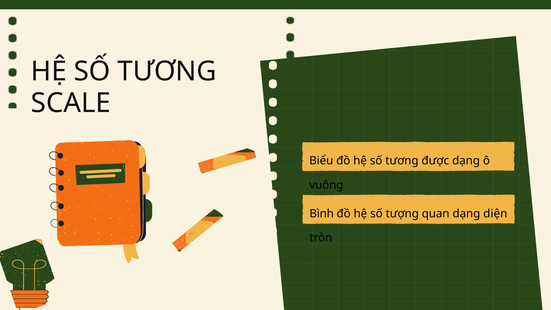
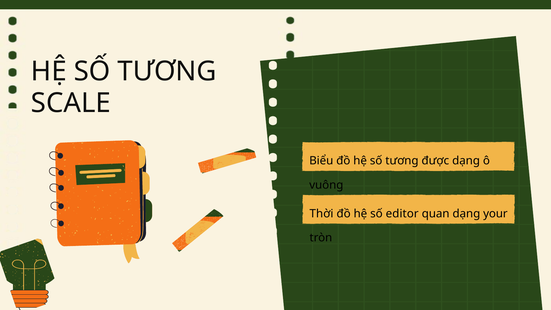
Bình: Bình -> Thời
tượng: tượng -> editor
diện: diện -> your
